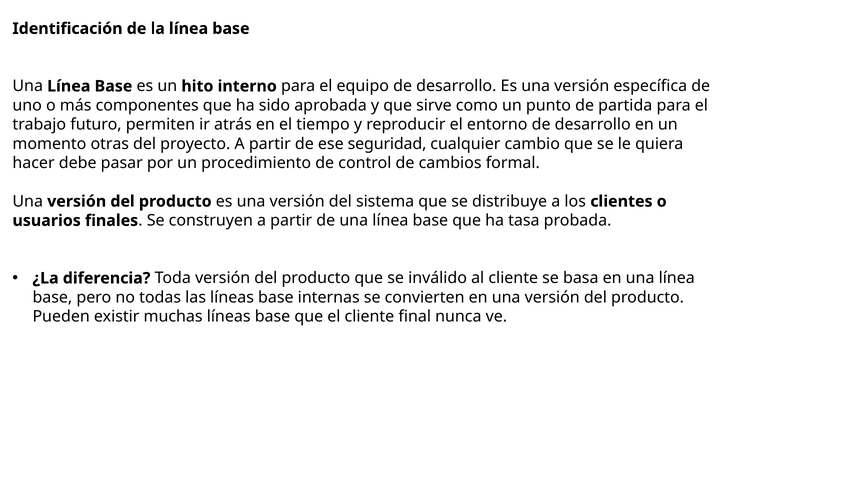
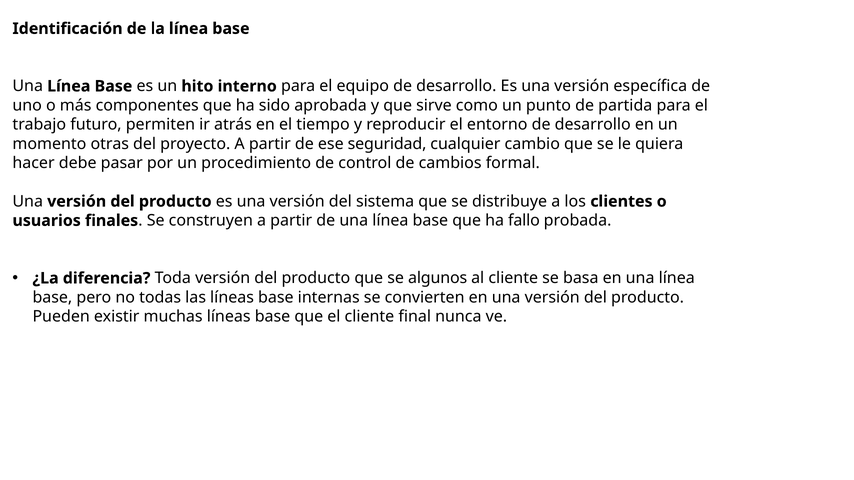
tasa: tasa -> fallo
inválido: inválido -> algunos
